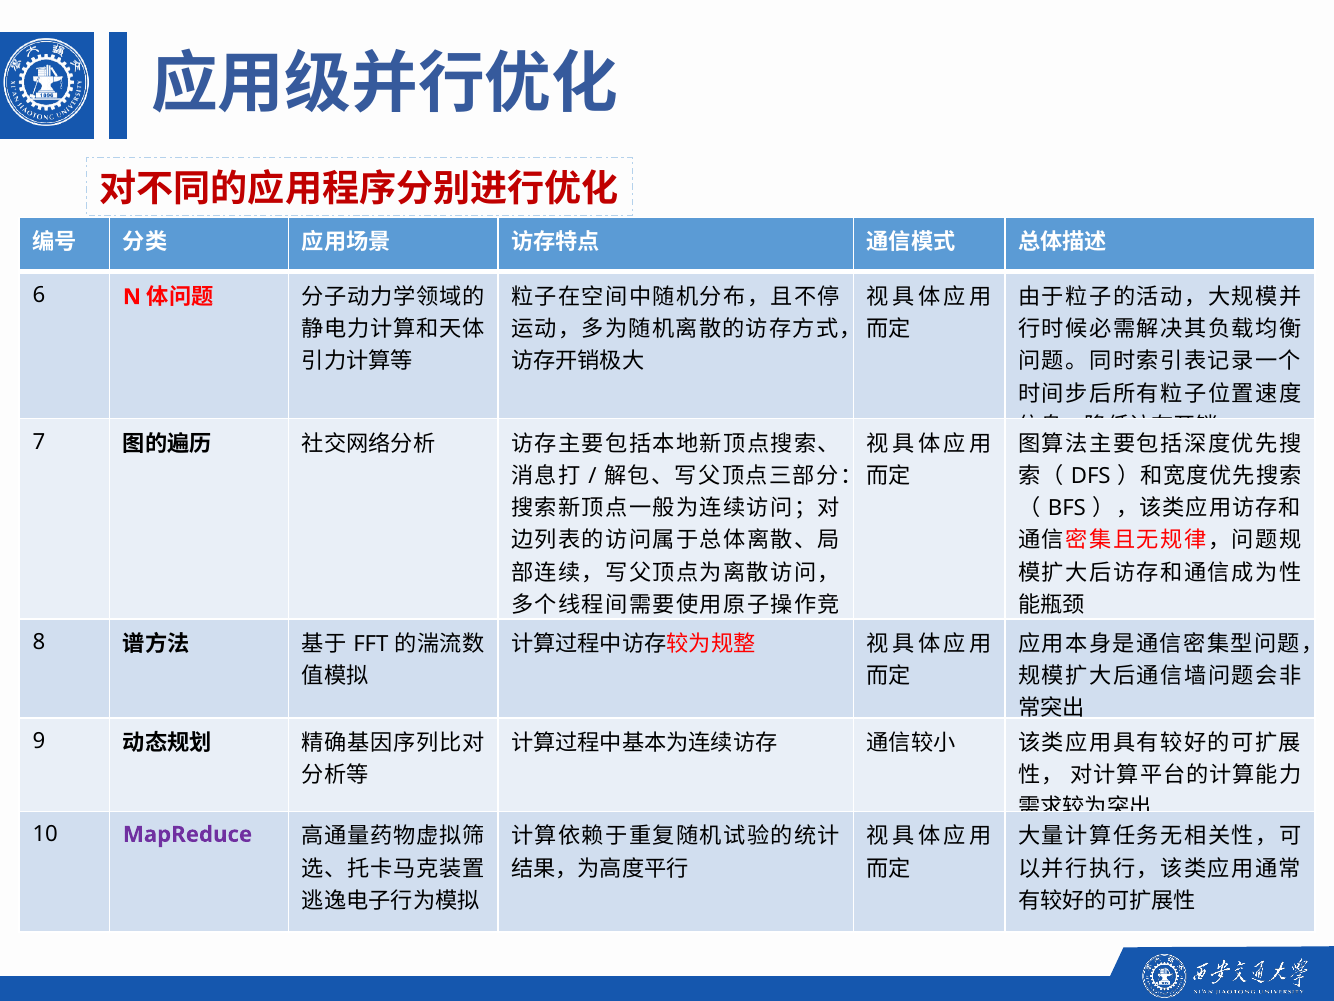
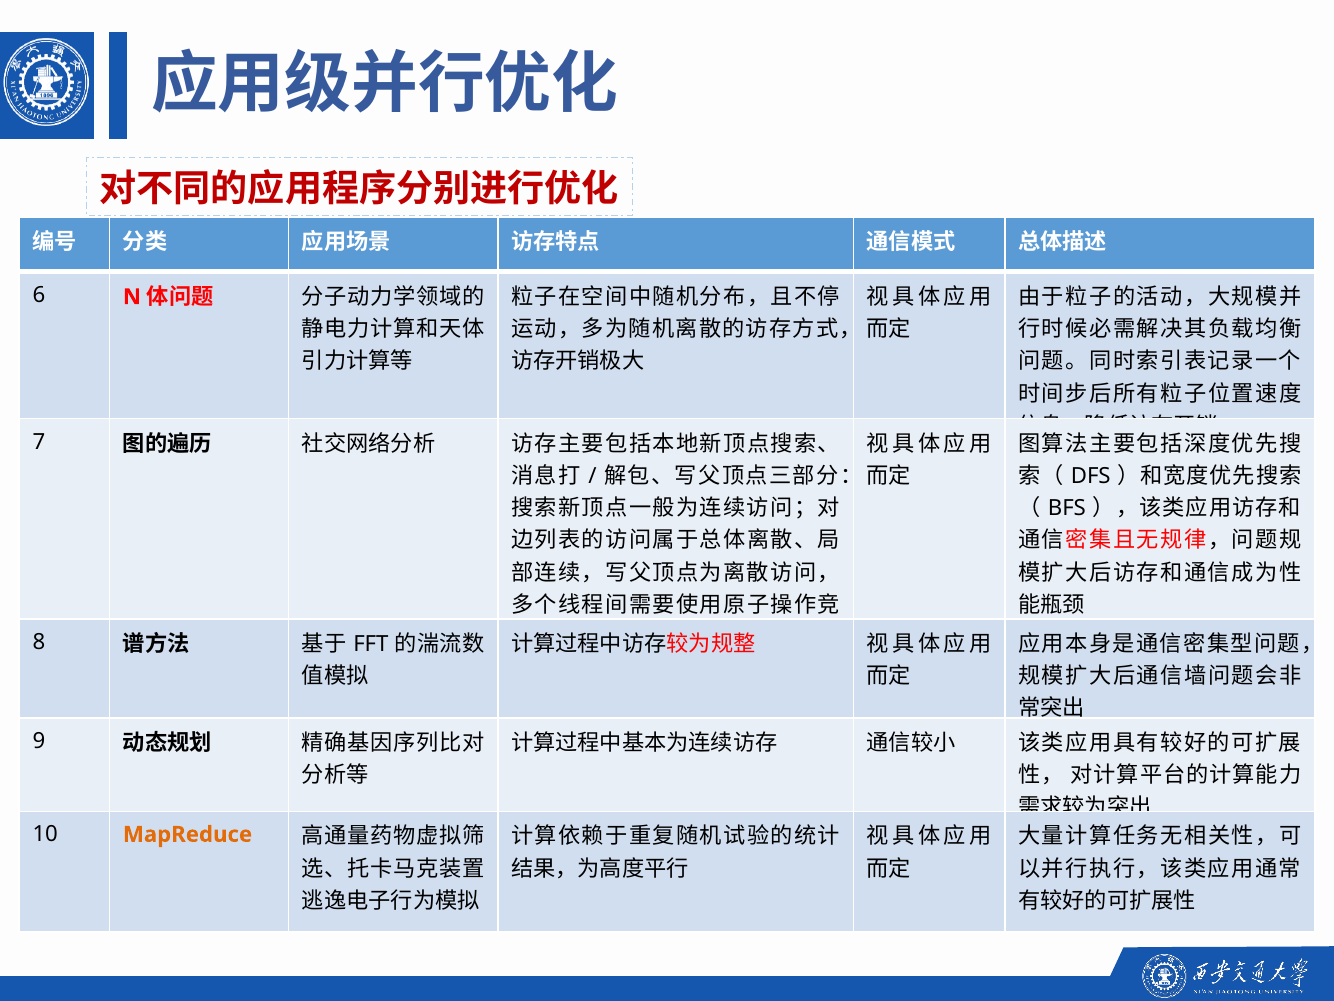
MapReduce colour: purple -> orange
